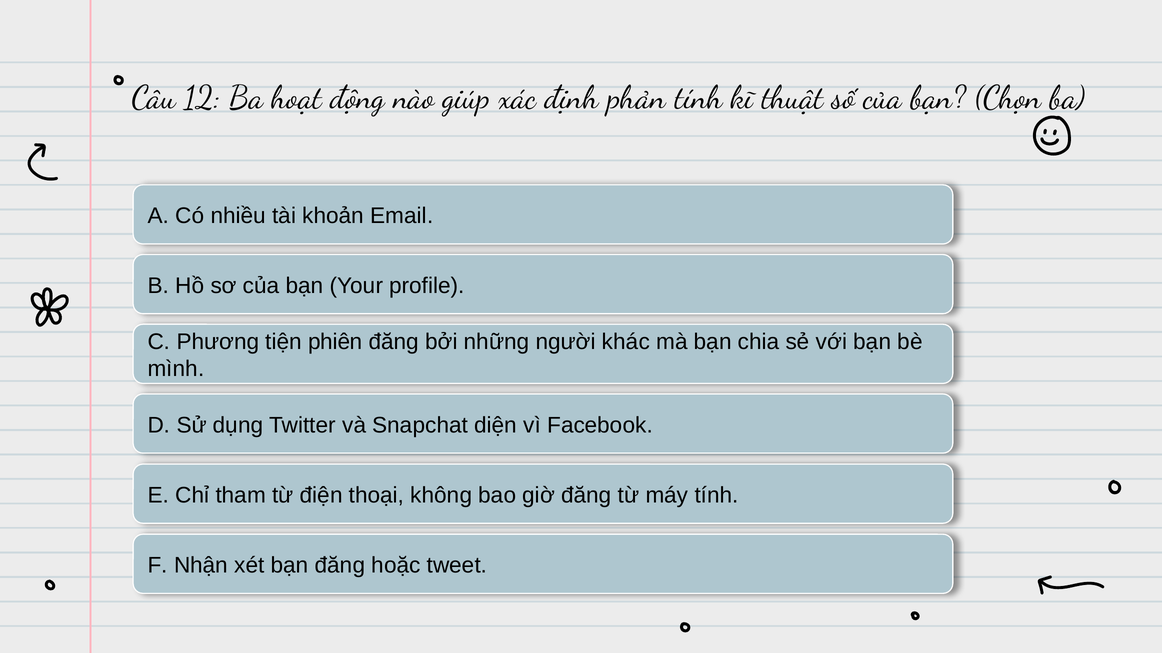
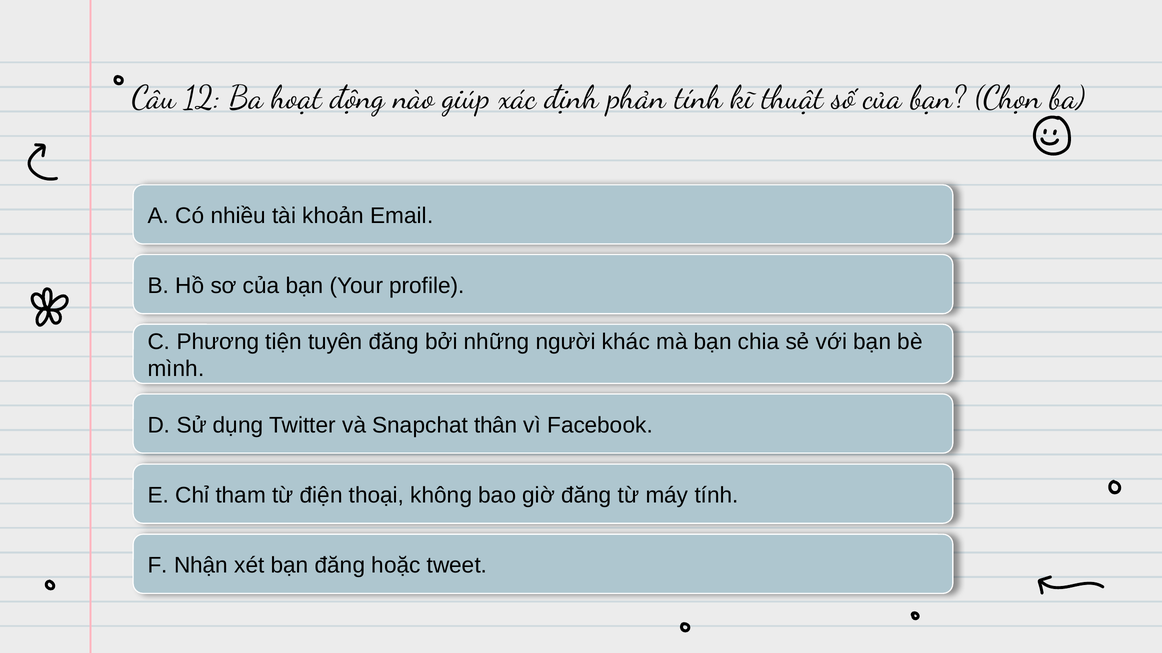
phiên: phiên -> tuyên
diện: diện -> thân
